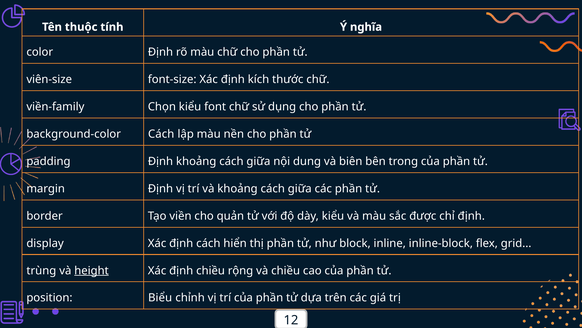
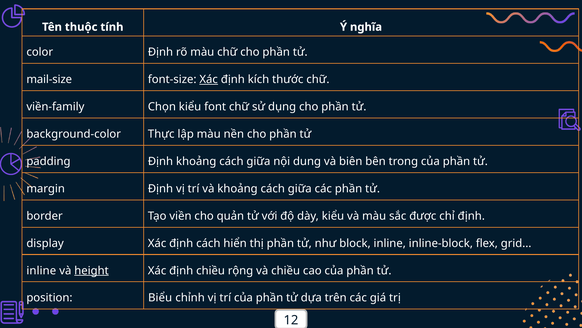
viên-size: viên-size -> mail-size
Xác at (209, 79) underline: none -> present
background-color Cách: Cách -> Thực
trùng at (41, 270): trùng -> inline
